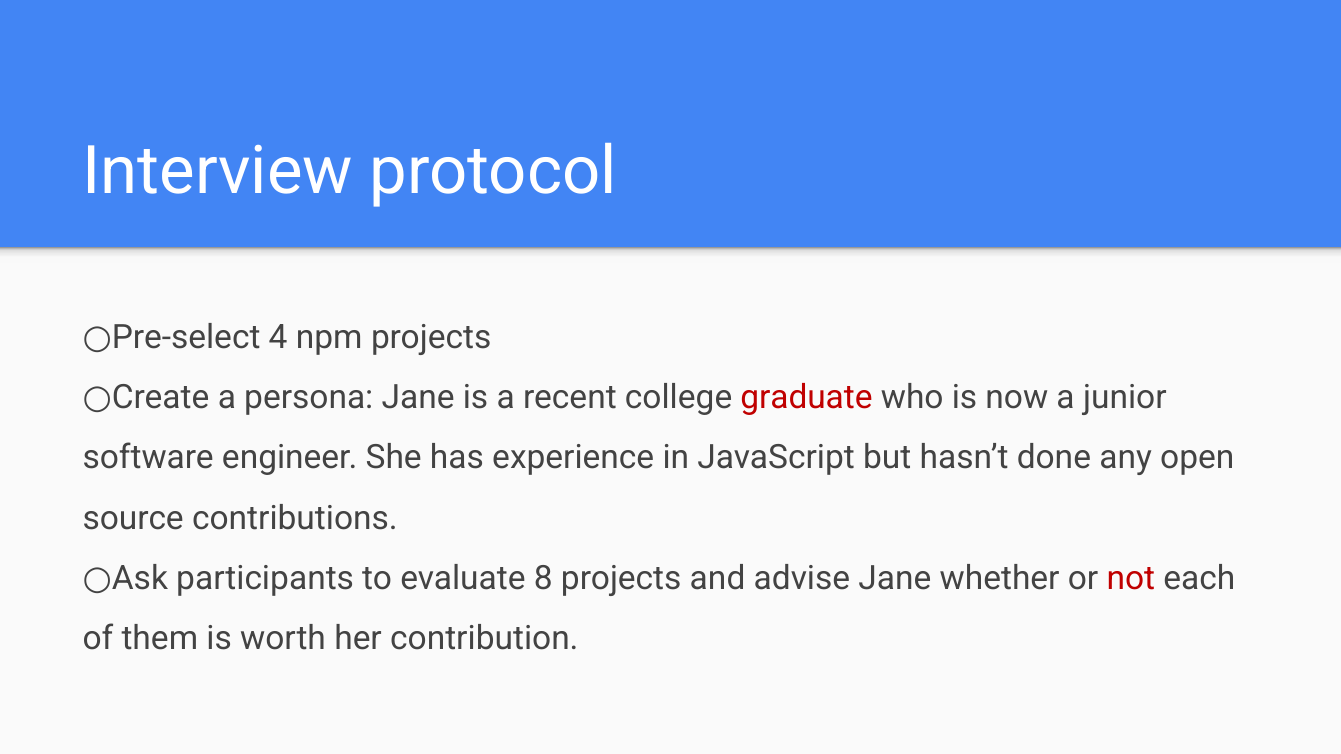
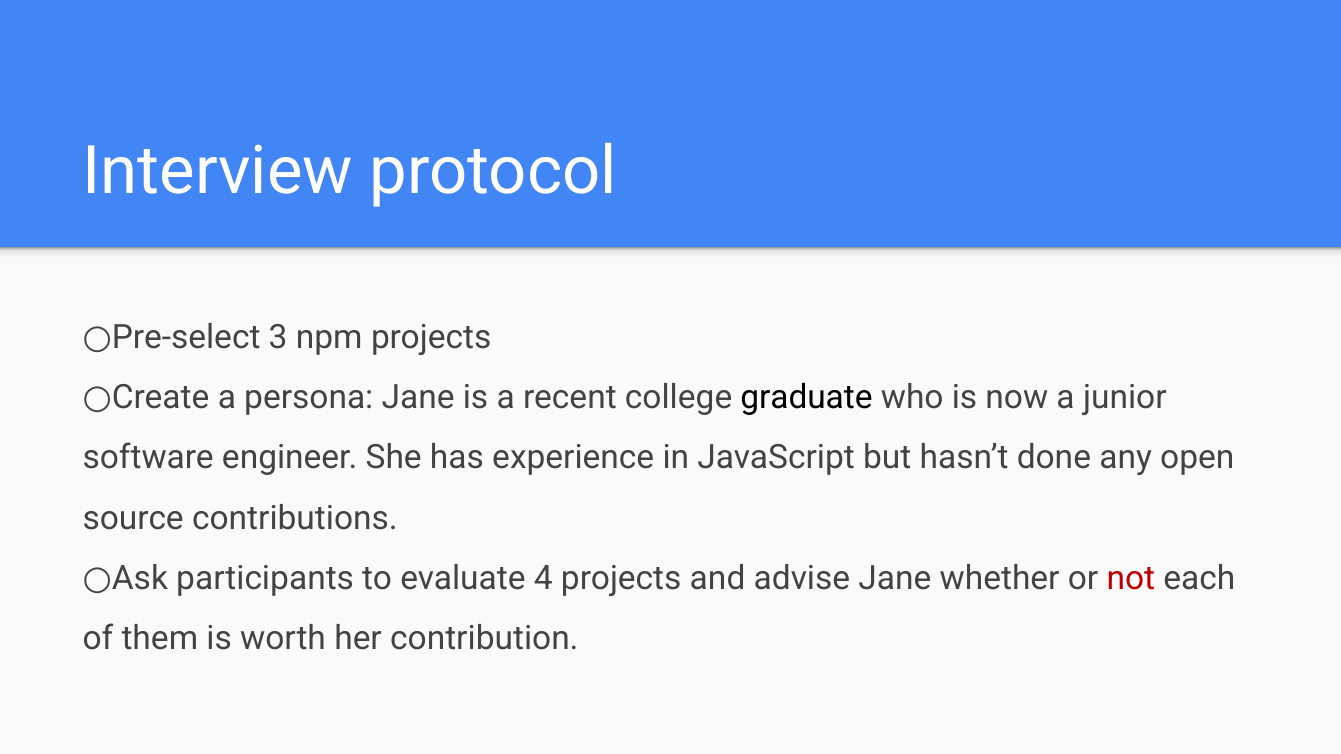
4: 4 -> 3
graduate colour: red -> black
8: 8 -> 4
